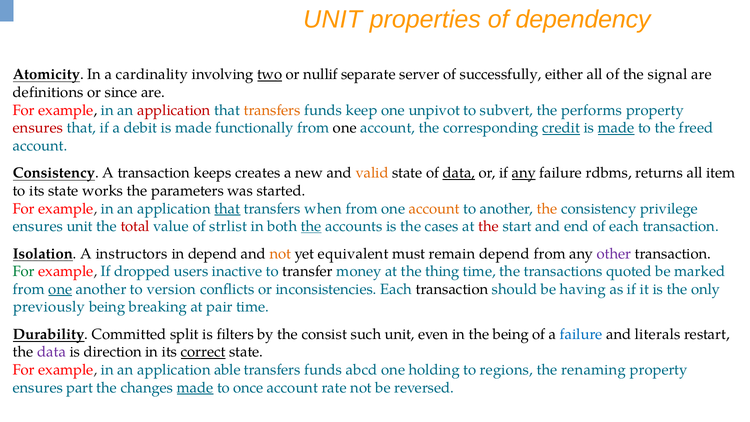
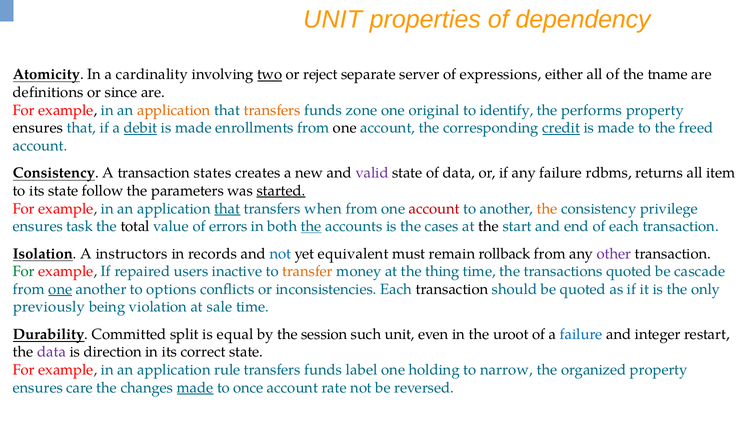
nullif: nullif -> reject
successfully: successfully -> expressions
signal: signal -> tname
application at (174, 110) colour: red -> orange
keep: keep -> zone
unpivot: unpivot -> original
subvert: subvert -> identify
ensures at (38, 128) colour: red -> black
debit underline: none -> present
functionally: functionally -> enrollments
made at (616, 128) underline: present -> none
keeps: keeps -> states
valid colour: orange -> purple
data at (459, 173) underline: present -> none
any at (524, 173) underline: present -> none
works: works -> follow
started underline: none -> present
account at (434, 209) colour: orange -> red
ensures unit: unit -> task
total colour: red -> black
strlist: strlist -> errors
the at (489, 226) colour: red -> black
in depend: depend -> records
not at (280, 254) colour: orange -> blue
remain depend: depend -> rollback
dropped: dropped -> repaired
transfer colour: black -> orange
marked: marked -> cascade
version: version -> options
be having: having -> quoted
breaking: breaking -> violation
pair: pair -> sale
filters: filters -> equal
consist: consist -> session
the being: being -> uroot
literals: literals -> integer
correct underline: present -> none
able: able -> rule
abcd: abcd -> label
regions: regions -> narrow
renaming: renaming -> organized
part: part -> care
